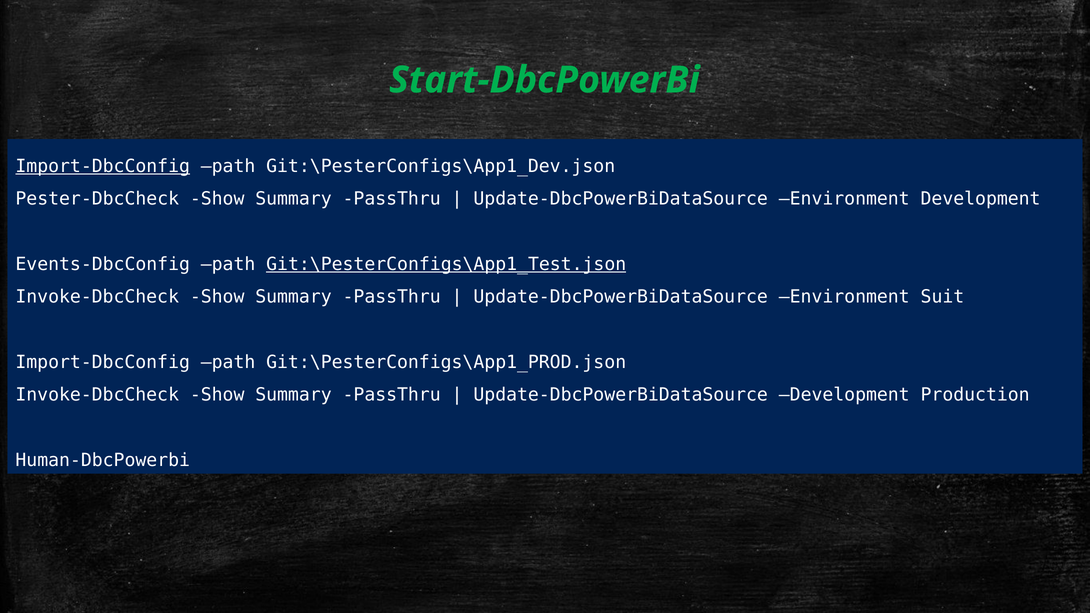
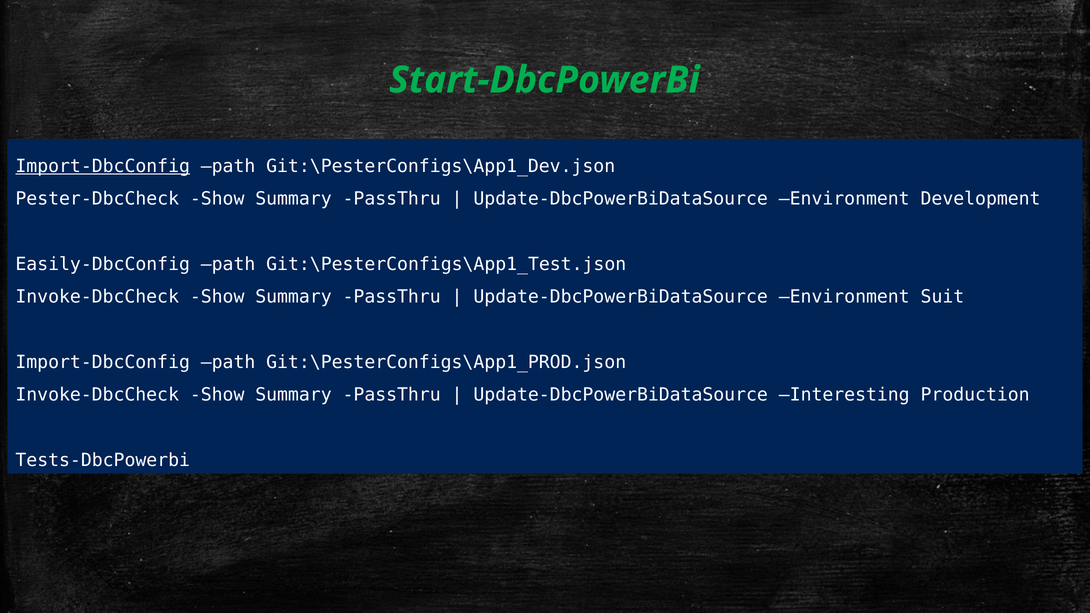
Events-DbcConfig: Events-DbcConfig -> Easily-DbcConfig
Git:\PesterConfigs\App1_Test.json underline: present -> none
Update-DbcPowerBiDataSource Development: Development -> Interesting
Human-DbcPowerbi: Human-DbcPowerbi -> Tests-DbcPowerbi
